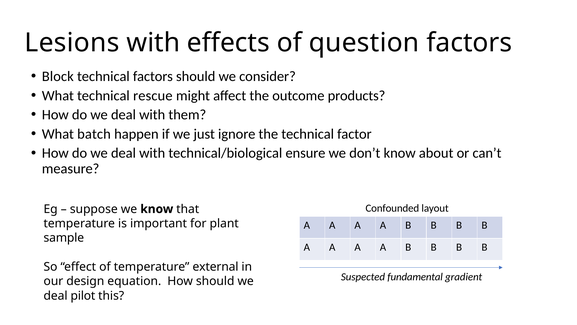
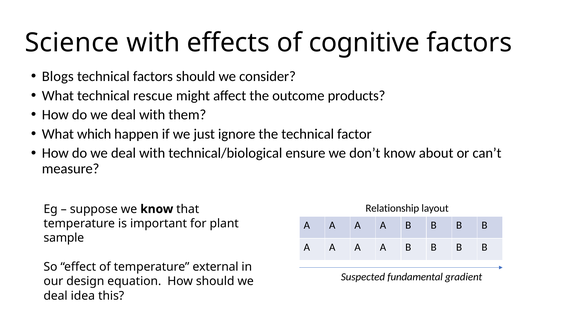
Lesions: Lesions -> Science
question: question -> cognitive
Block: Block -> Blogs
batch: batch -> which
Confounded: Confounded -> Relationship
pilot: pilot -> idea
